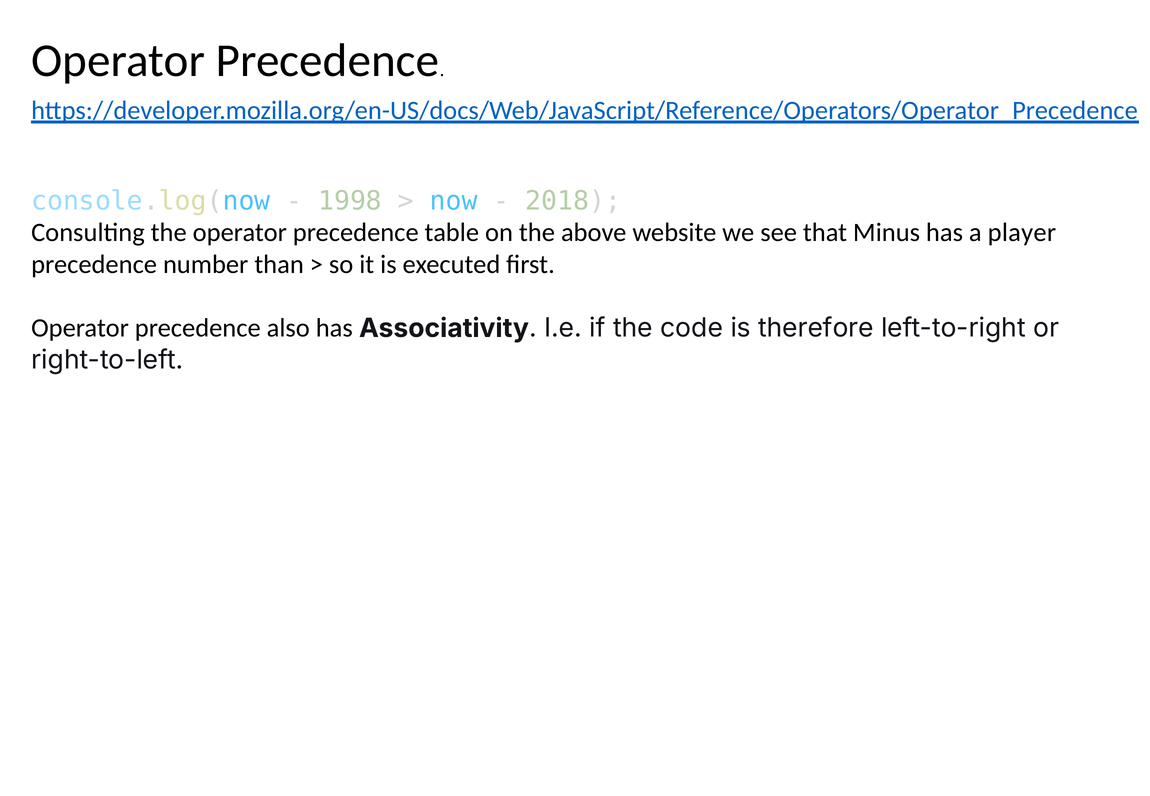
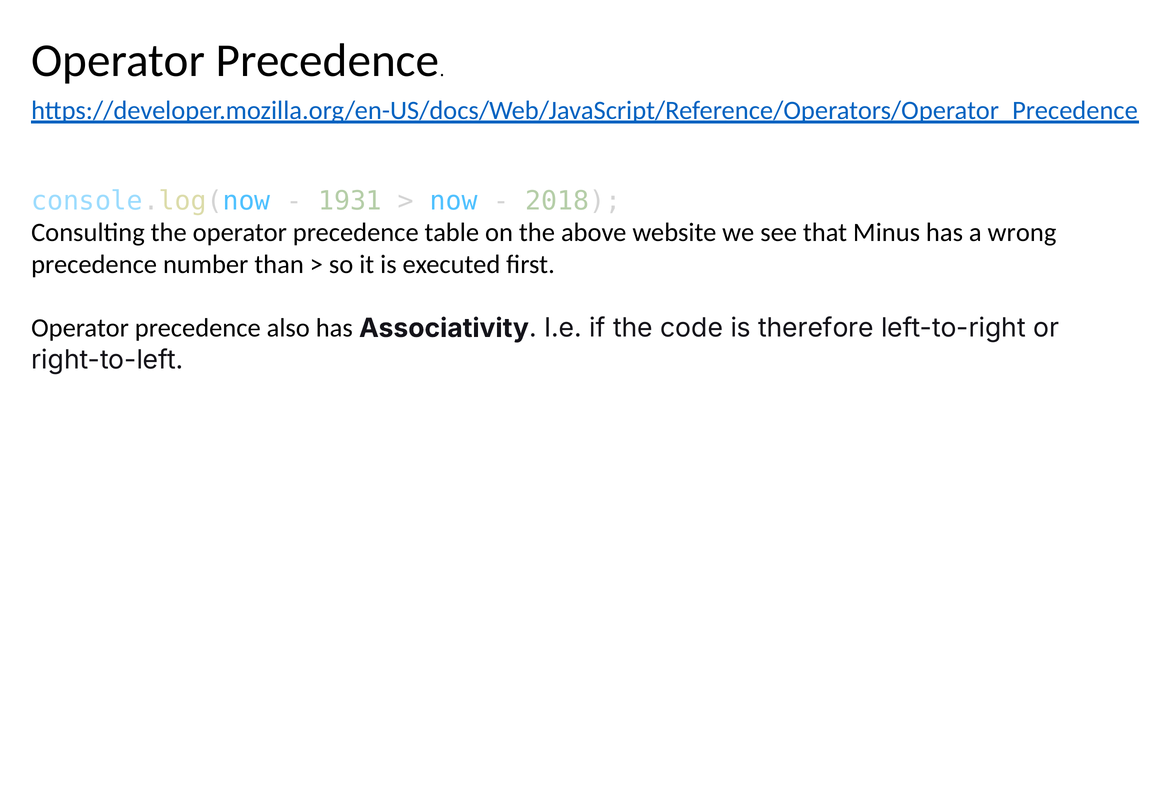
1998: 1998 -> 1931
player: player -> wrong
